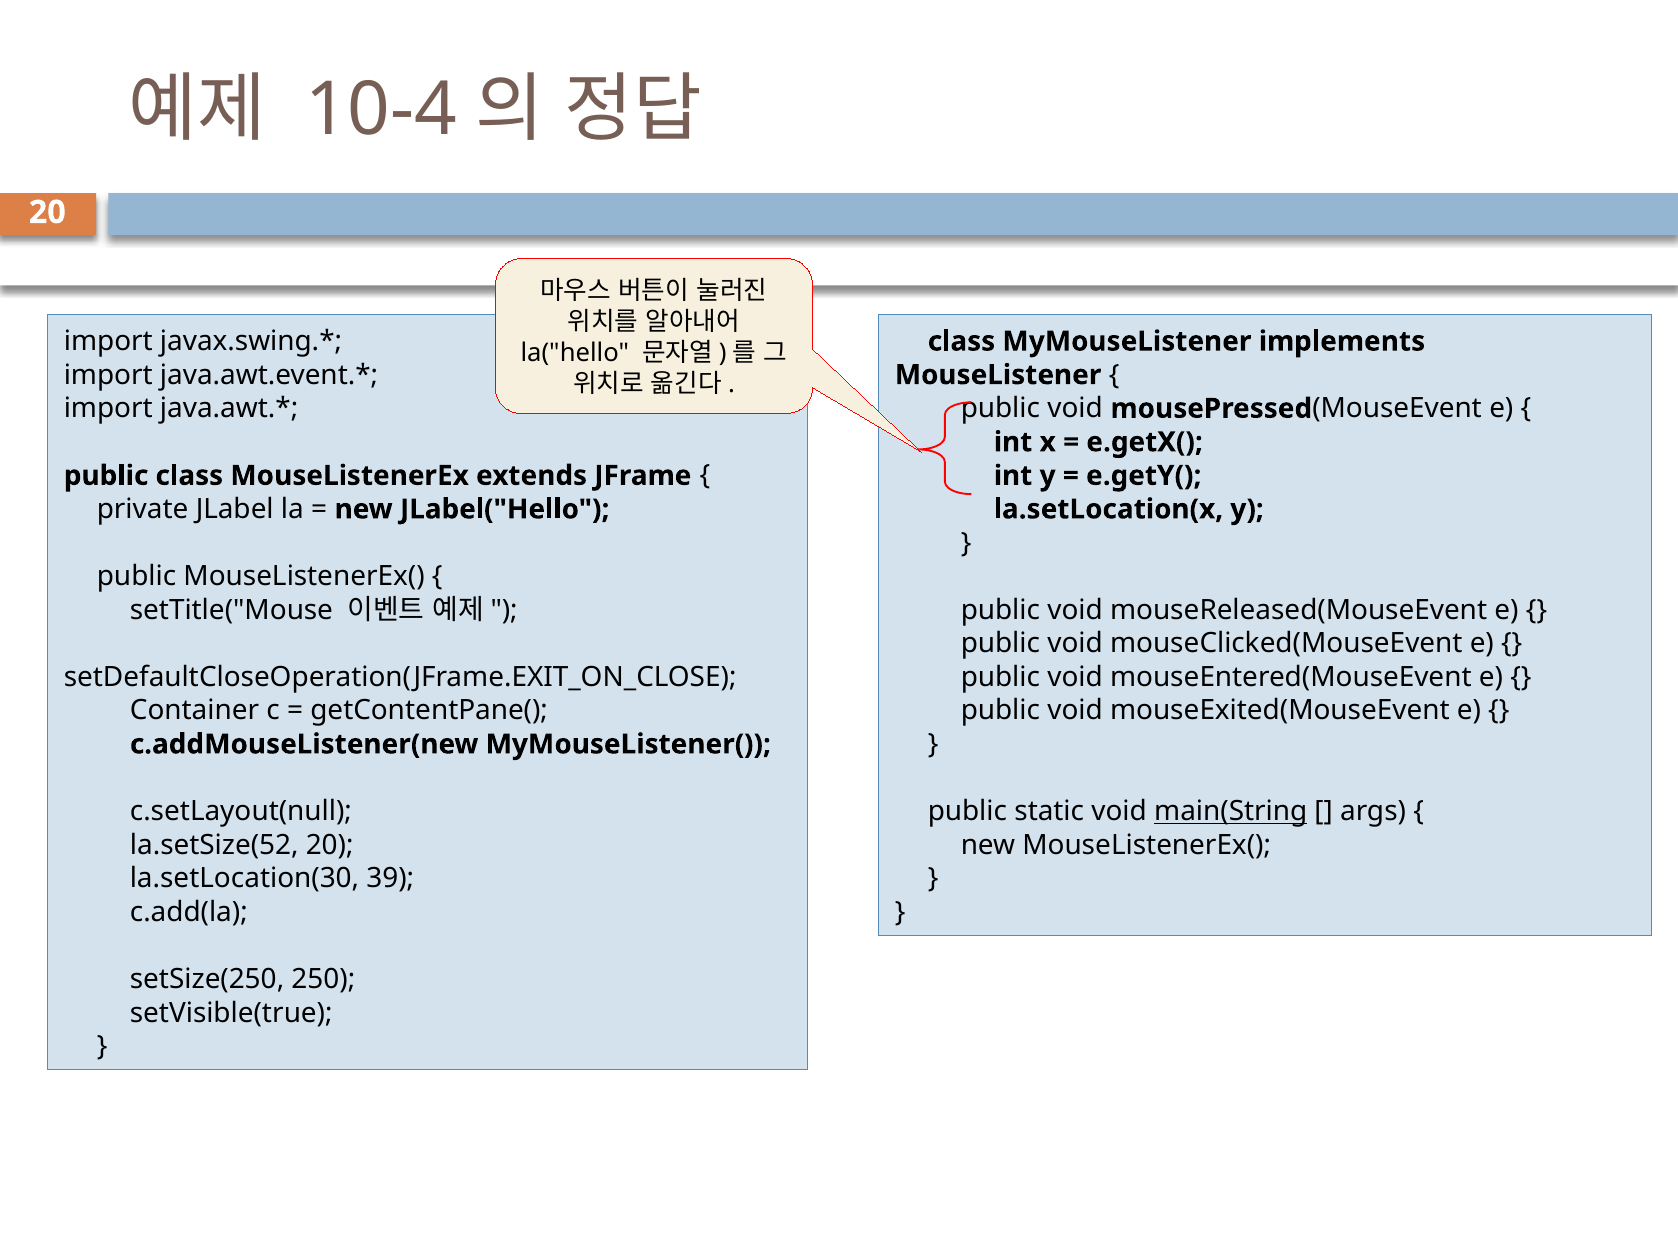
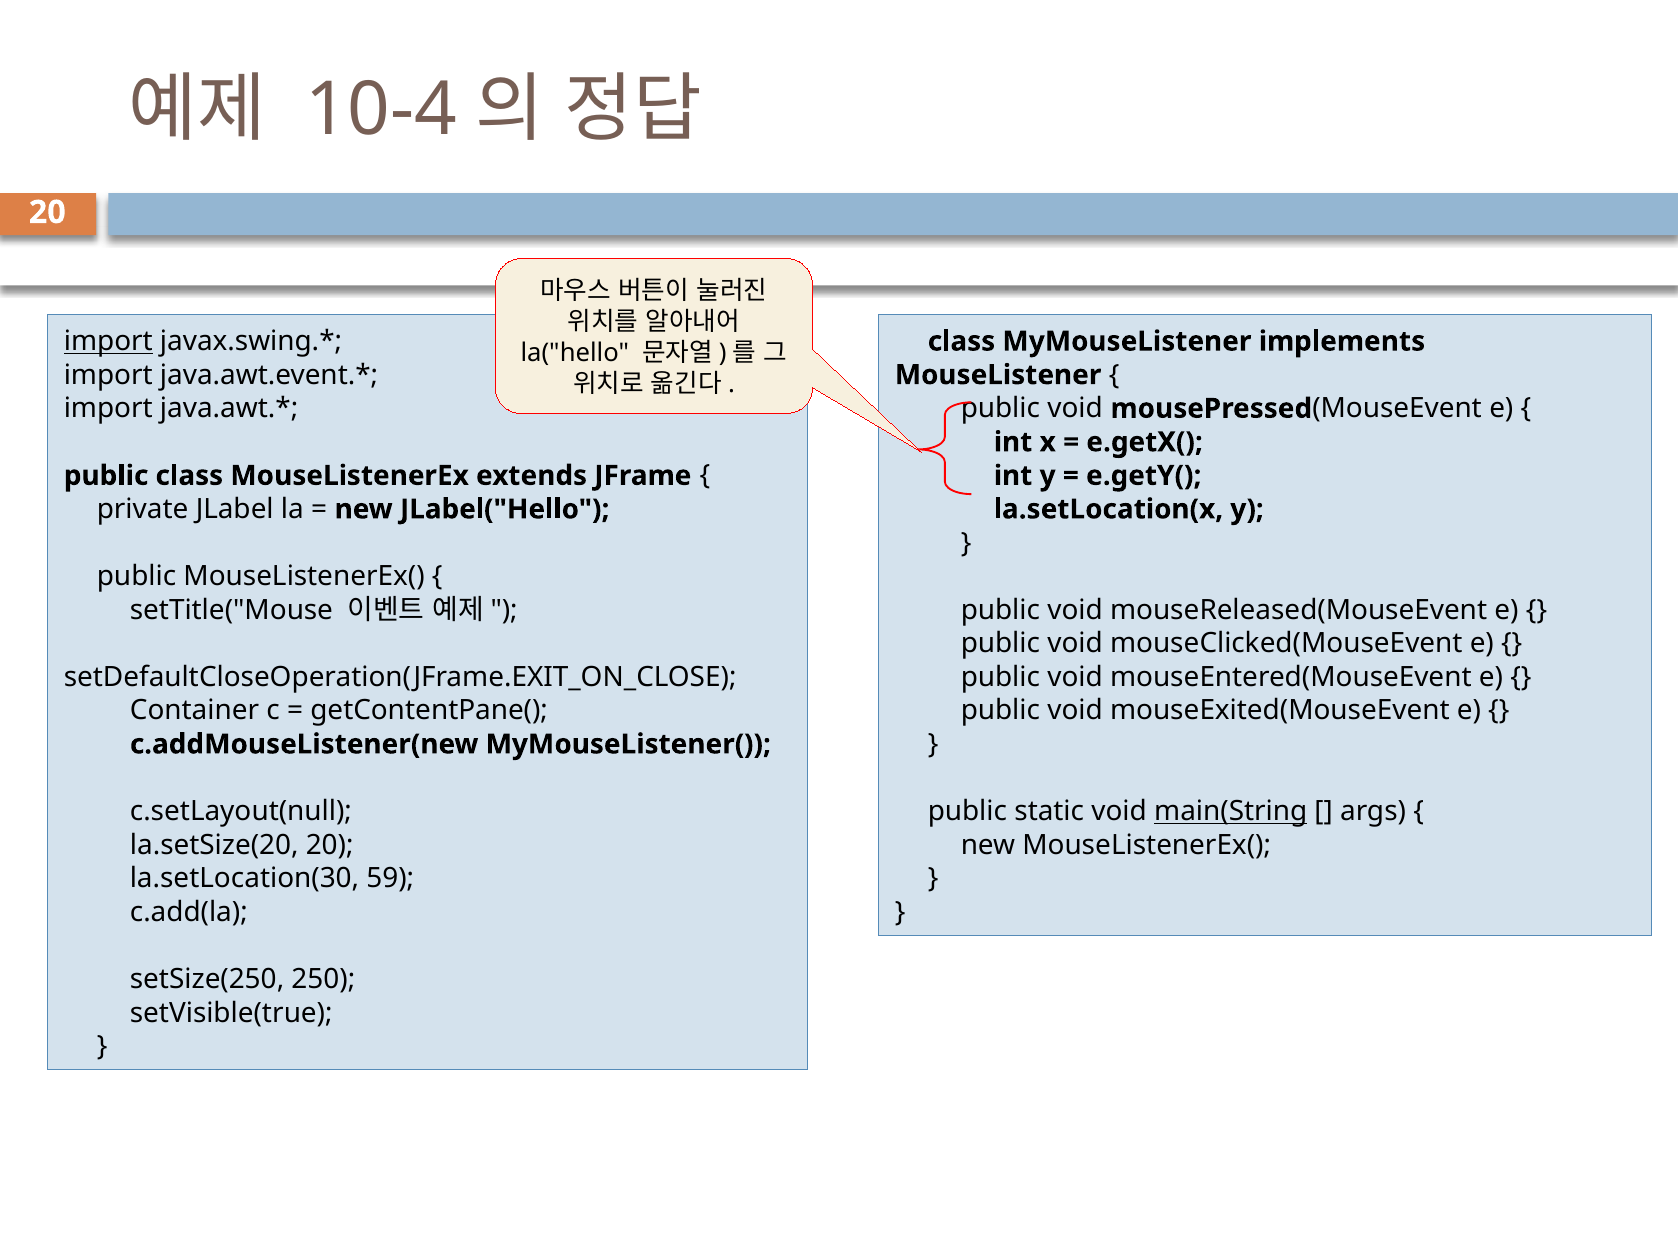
import at (108, 341) underline: none -> present
la.setSize(52: la.setSize(52 -> la.setSize(20
39: 39 -> 59
